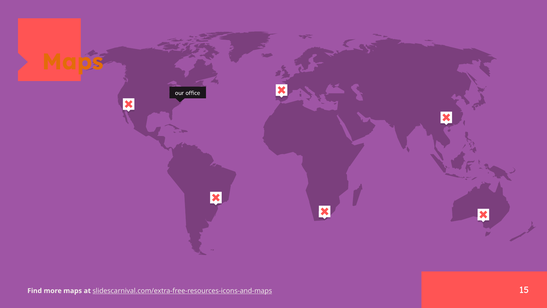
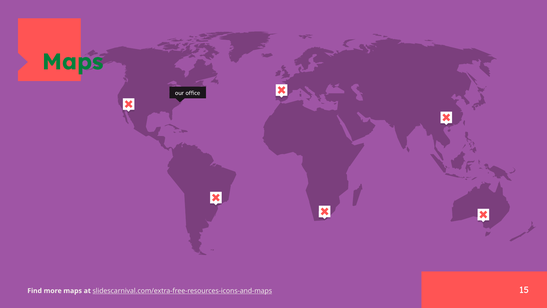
Maps at (73, 62) colour: orange -> green
